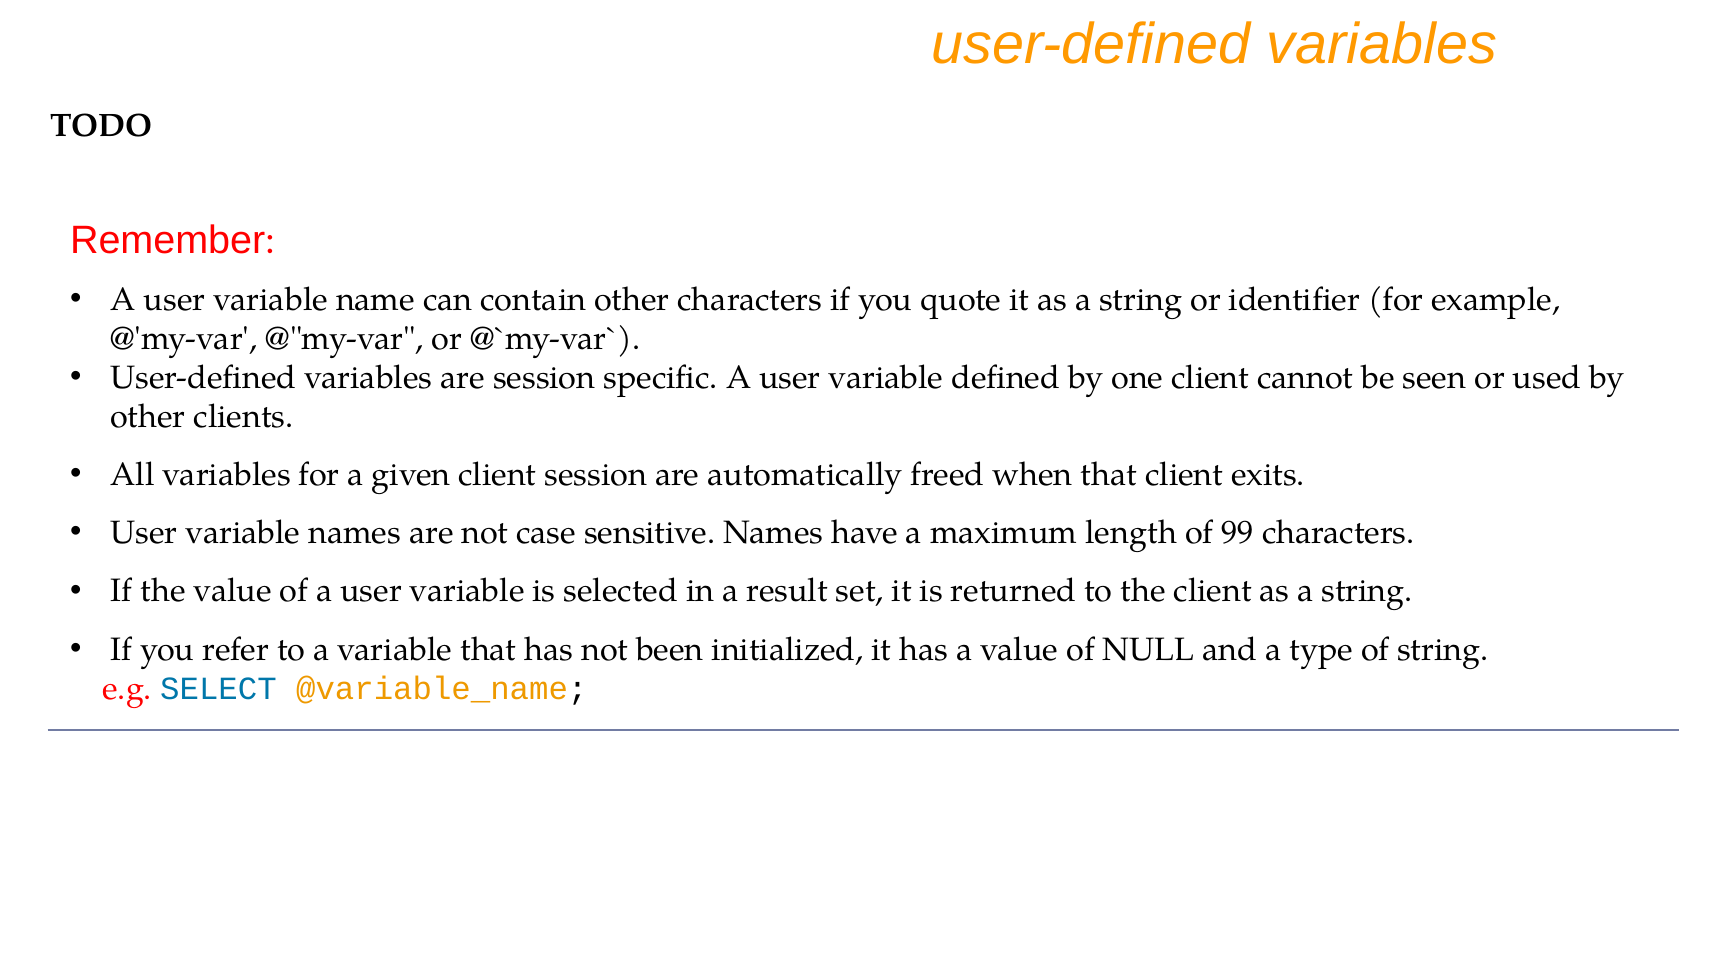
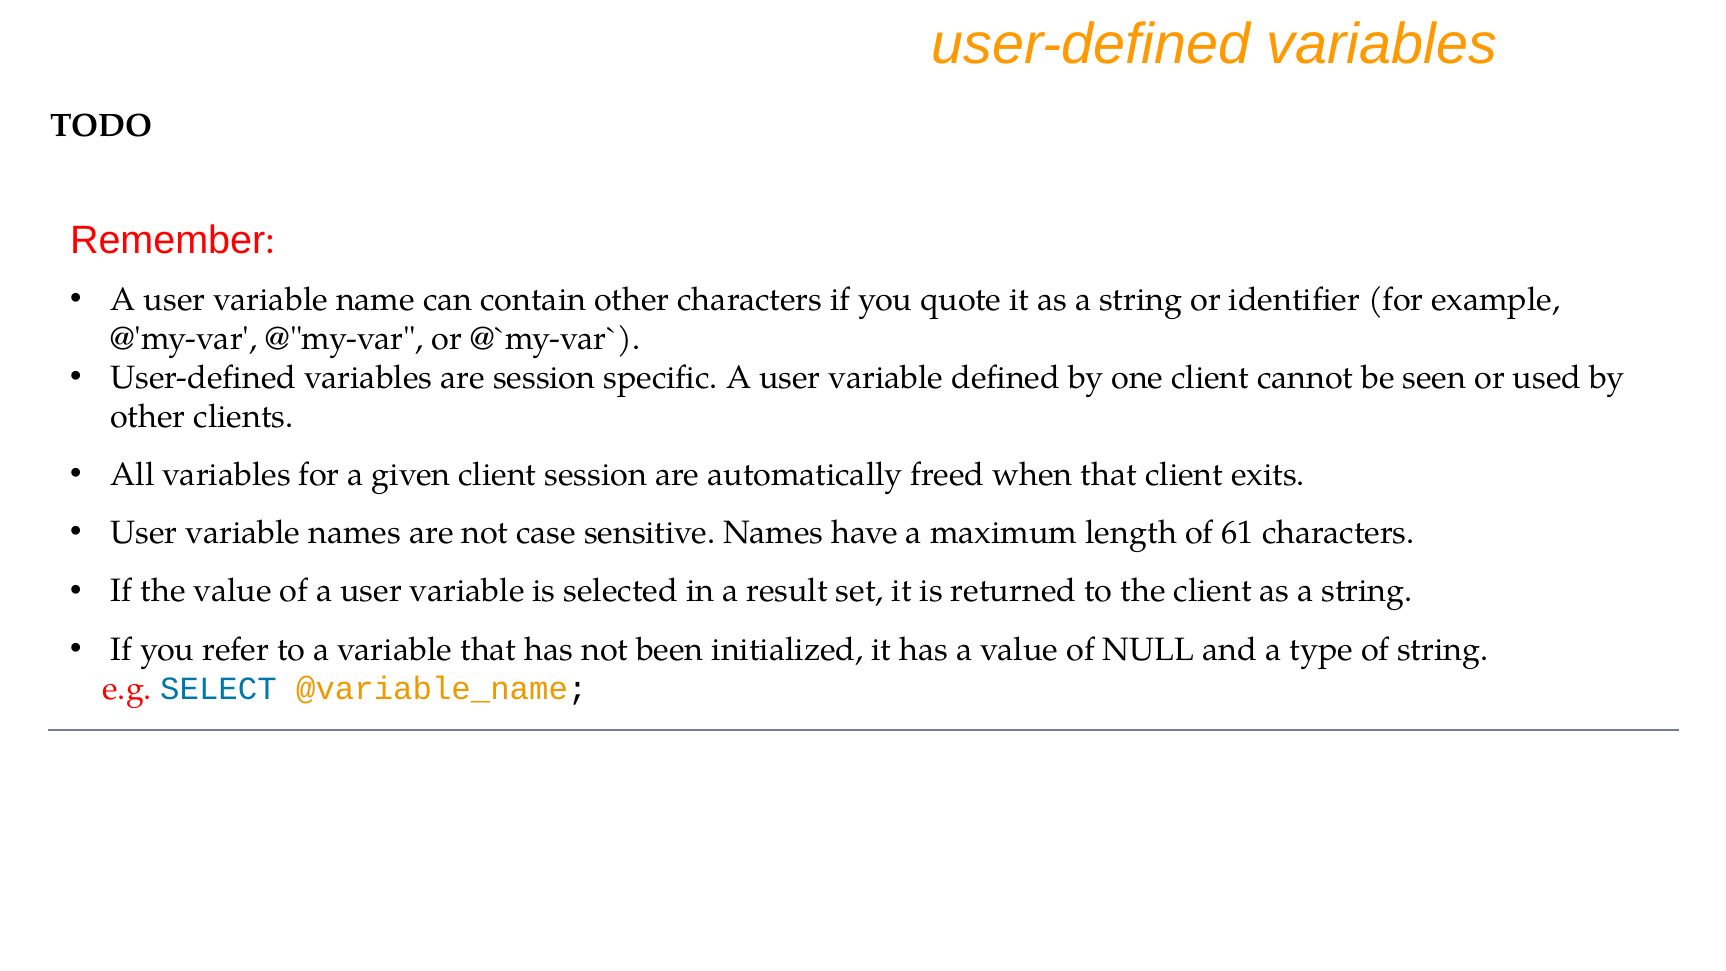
99: 99 -> 61
